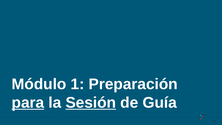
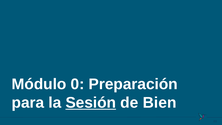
1: 1 -> 0
para underline: present -> none
Guía: Guía -> Bien
